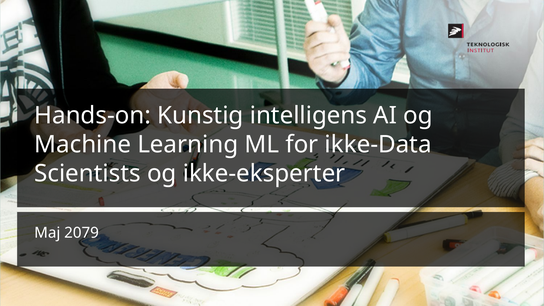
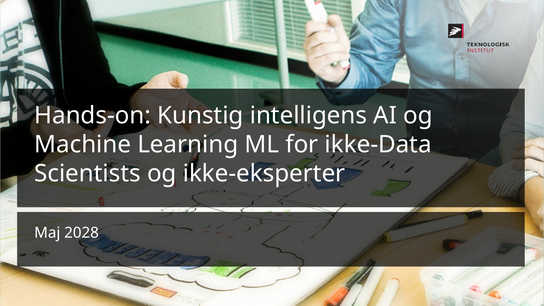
2079: 2079 -> 2028
